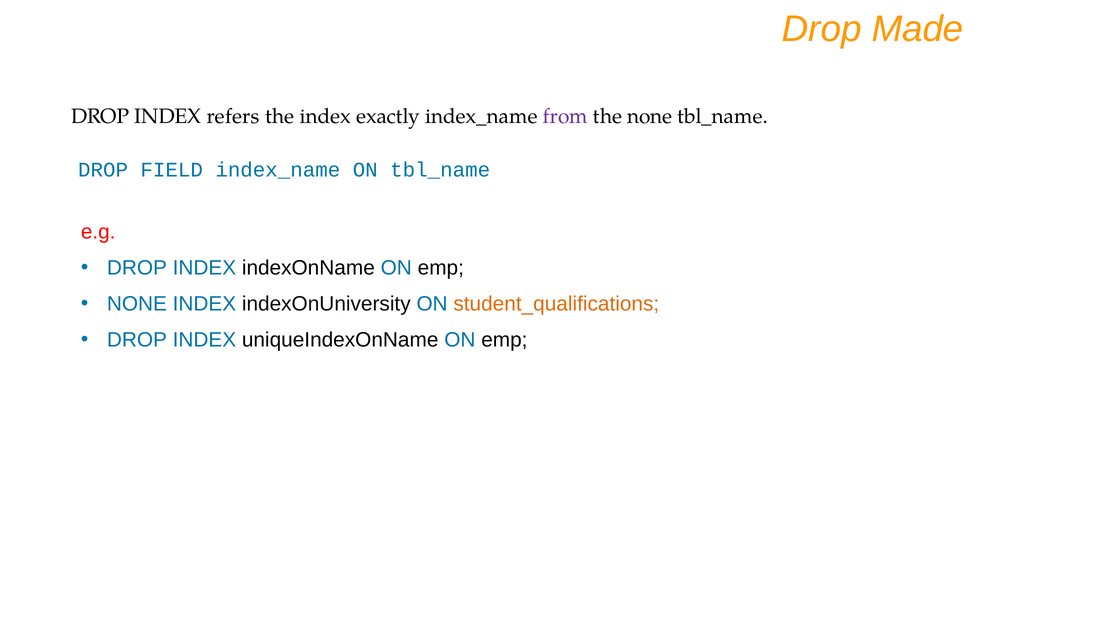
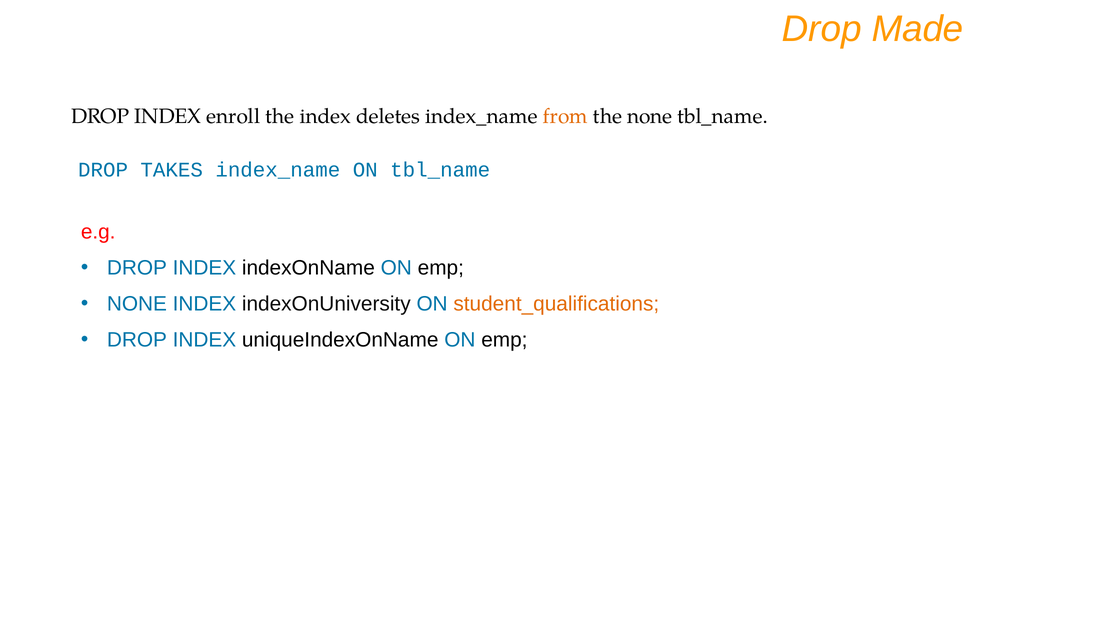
refers: refers -> enroll
exactly: exactly -> deletes
from colour: purple -> orange
FIELD: FIELD -> TAKES
